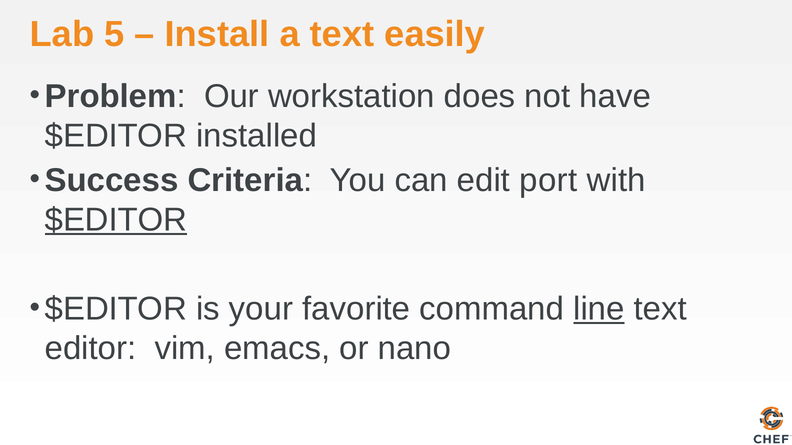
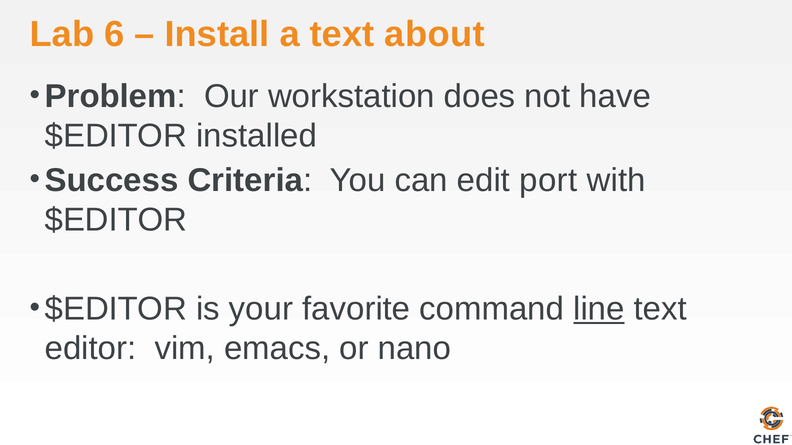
5: 5 -> 6
easily: easily -> about
$EDITOR at (116, 220) underline: present -> none
